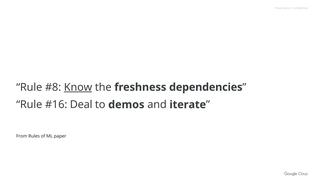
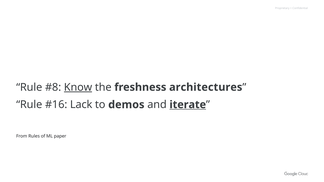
dependencies: dependencies -> architectures
Deal: Deal -> Lack
iterate underline: none -> present
